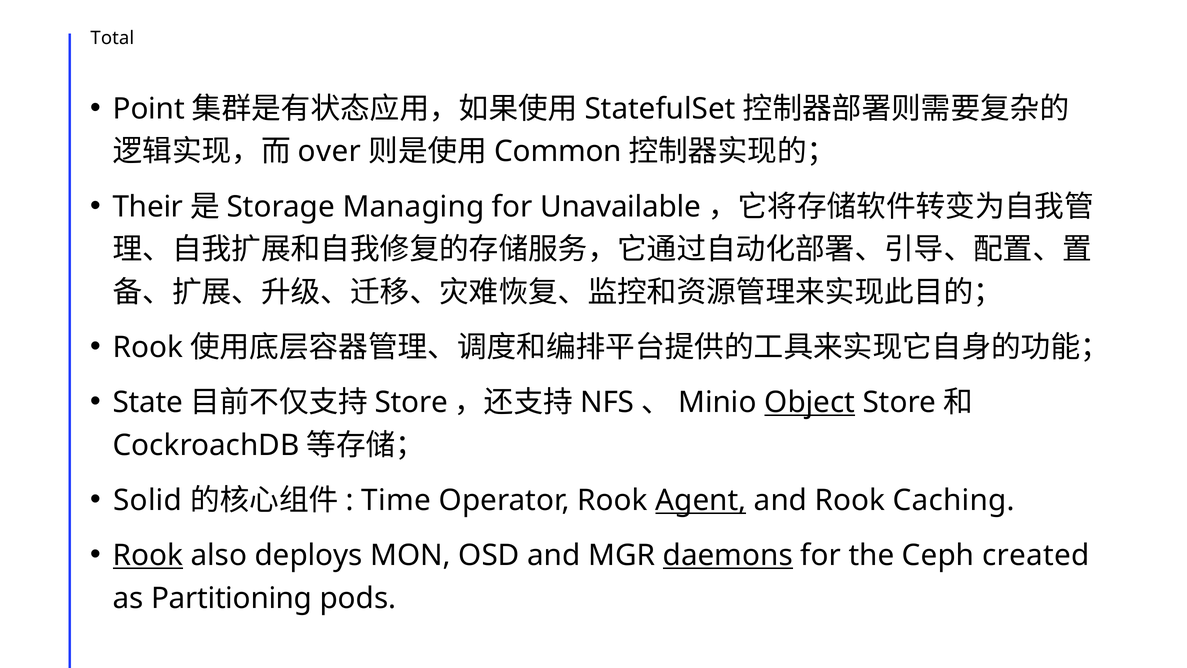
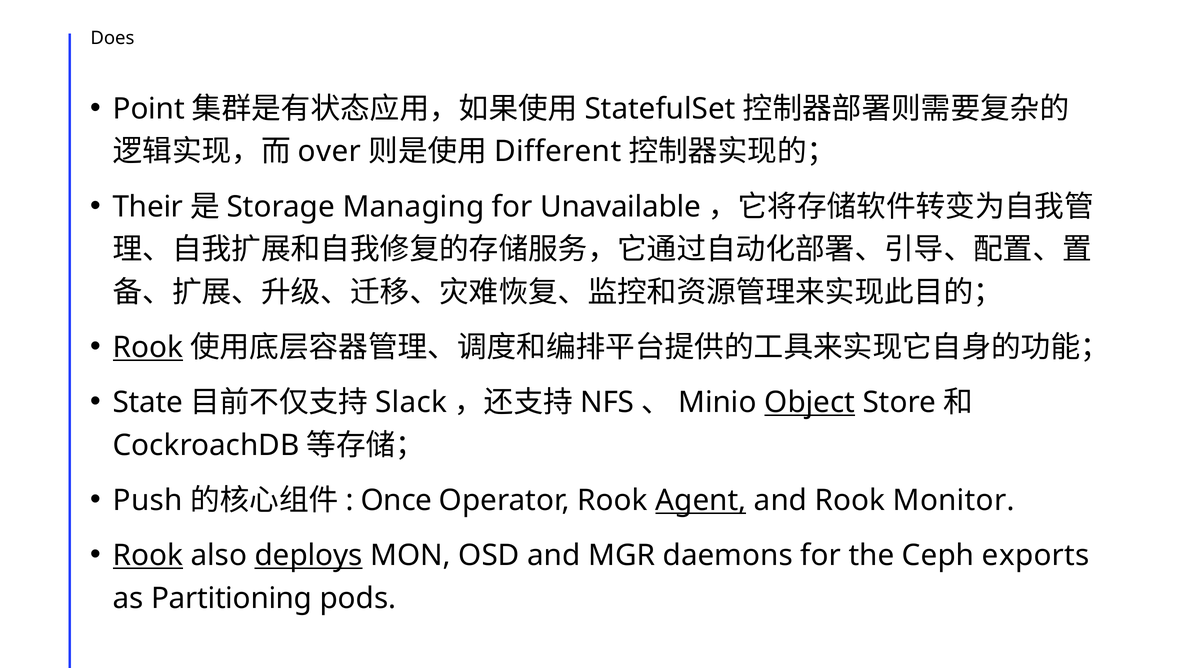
Total: Total -> Does
Common: Common -> Different
Rook at (148, 347) underline: none -> present
Store at (411, 402): Store -> Slack
Solid: Solid -> Push
Time: Time -> Once
Caching: Caching -> Monitor
deploys underline: none -> present
daemons underline: present -> none
created: created -> exports
